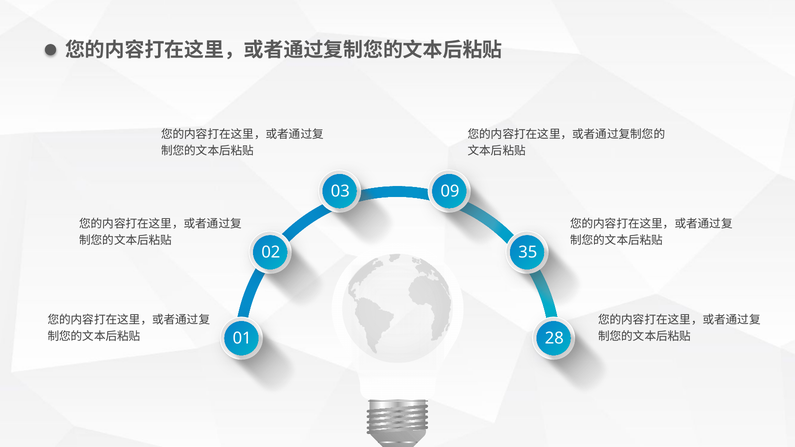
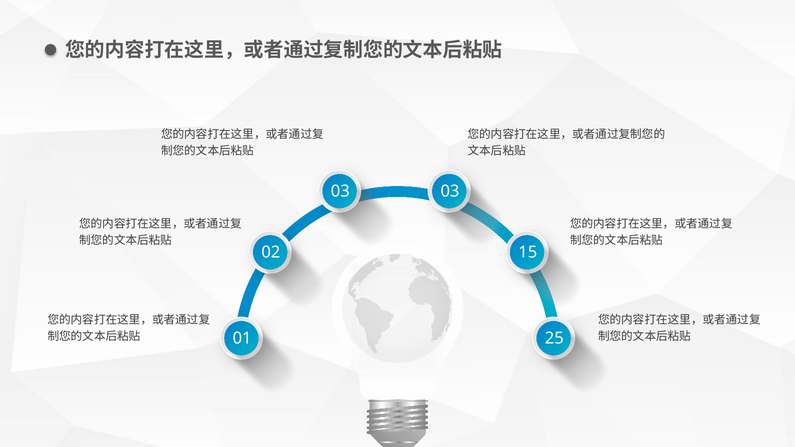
03 09: 09 -> 03
35: 35 -> 15
28: 28 -> 25
